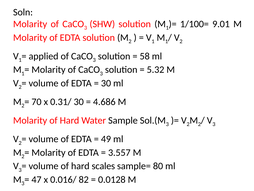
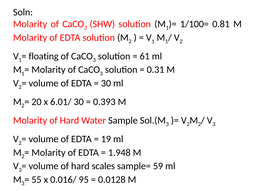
9.01: 9.01 -> 0.81
applied: applied -> floating
58: 58 -> 61
5.32: 5.32 -> 0.31
70: 70 -> 20
0.31/: 0.31/ -> 6.01/
4.686: 4.686 -> 0.393
49: 49 -> 19
3.557: 3.557 -> 1.948
80: 80 -> 59
47: 47 -> 55
82: 82 -> 95
